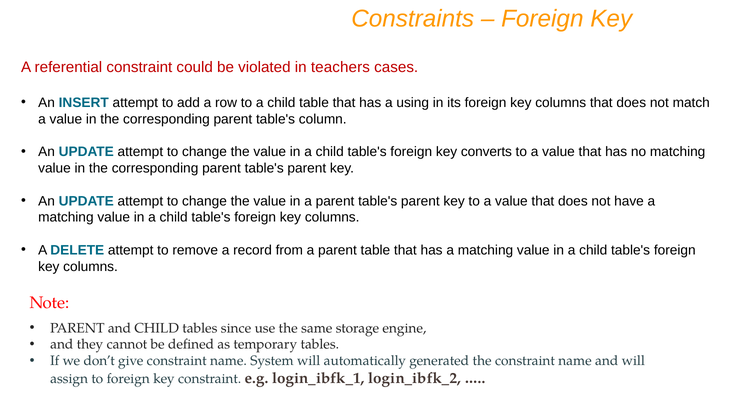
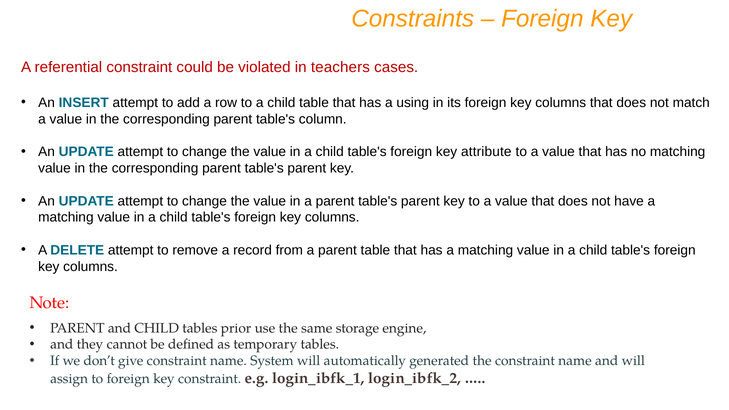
converts: converts -> attribute
since: since -> prior
